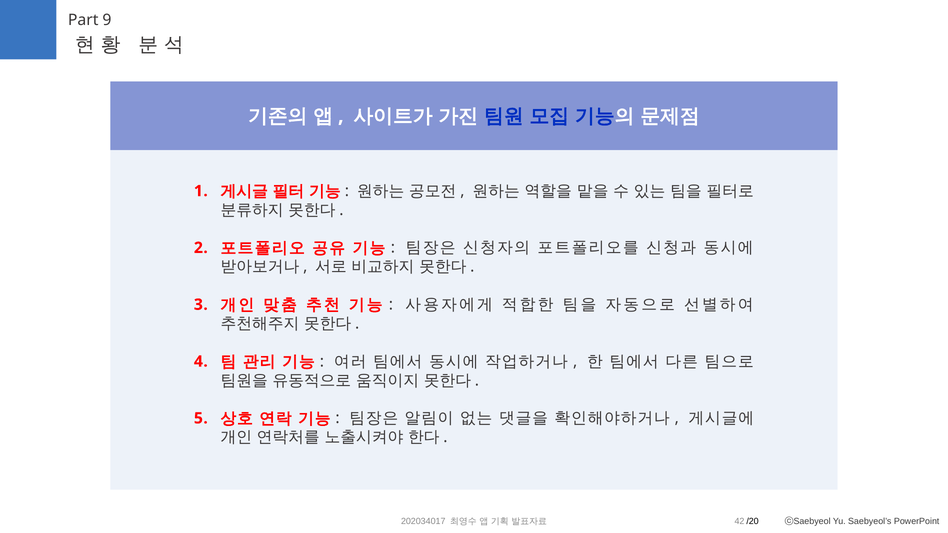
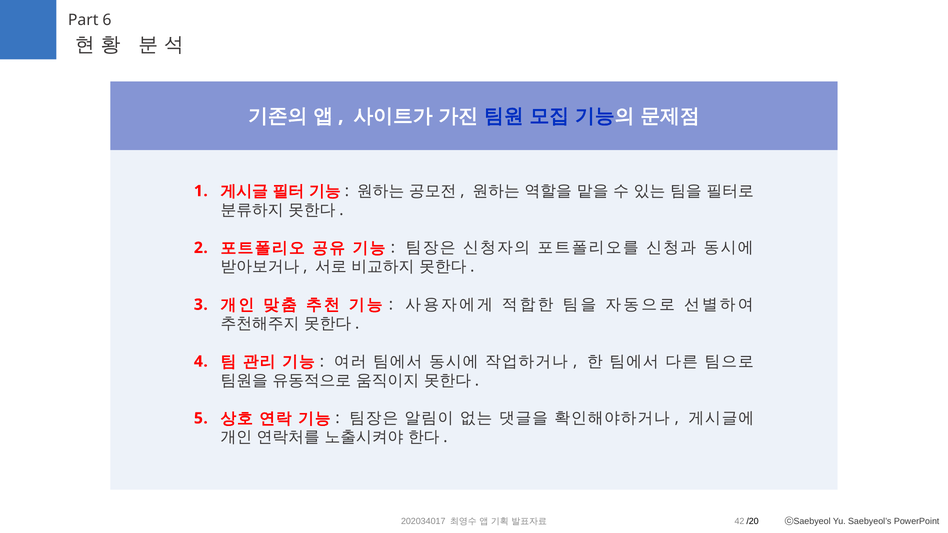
9: 9 -> 6
